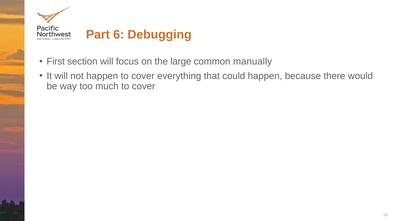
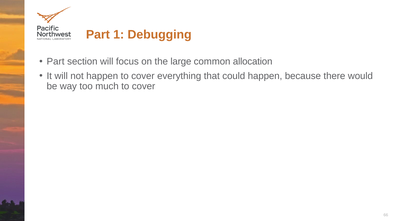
6: 6 -> 1
First at (56, 62): First -> Part
manually: manually -> allocation
